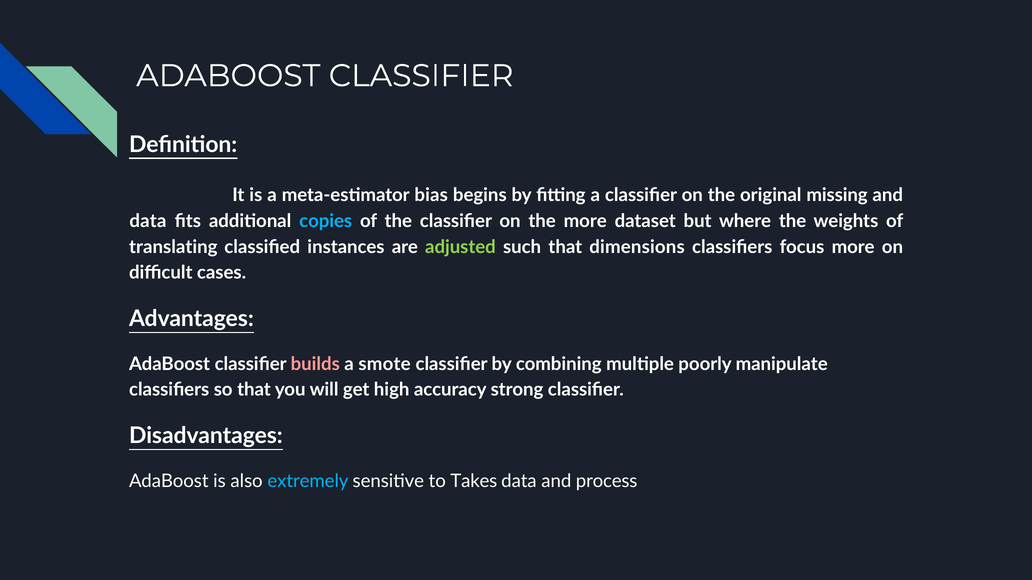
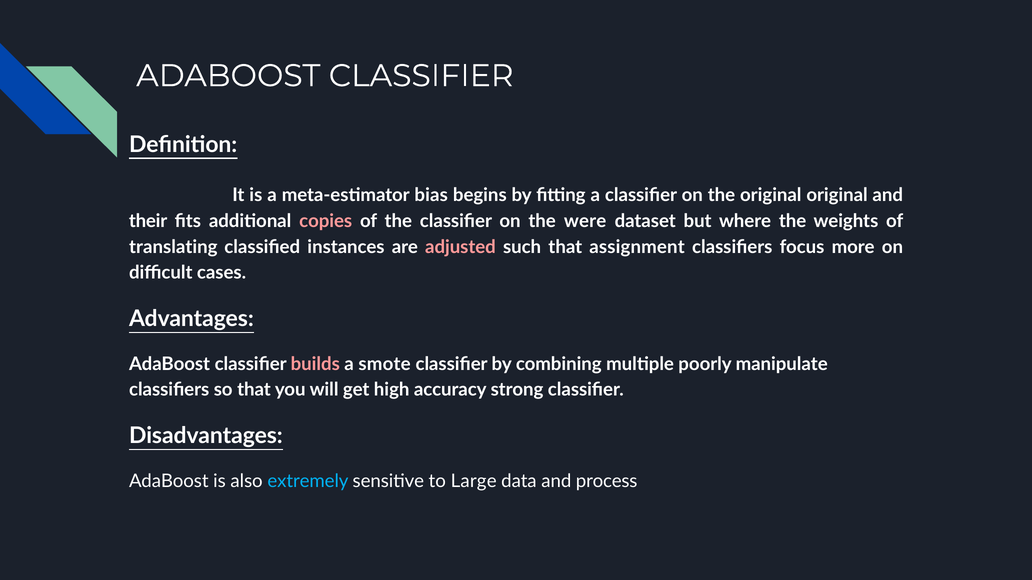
original missing: missing -> original
data at (148, 222): data -> their
copies colour: light blue -> pink
the more: more -> were
adjusted colour: light green -> pink
dimensions: dimensions -> assignment
Takes: Takes -> Large
